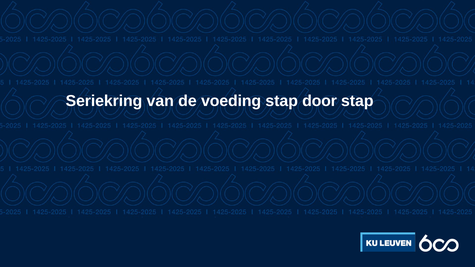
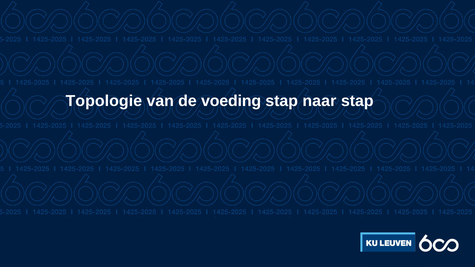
Seriekring: Seriekring -> Topologie
door: door -> naar
